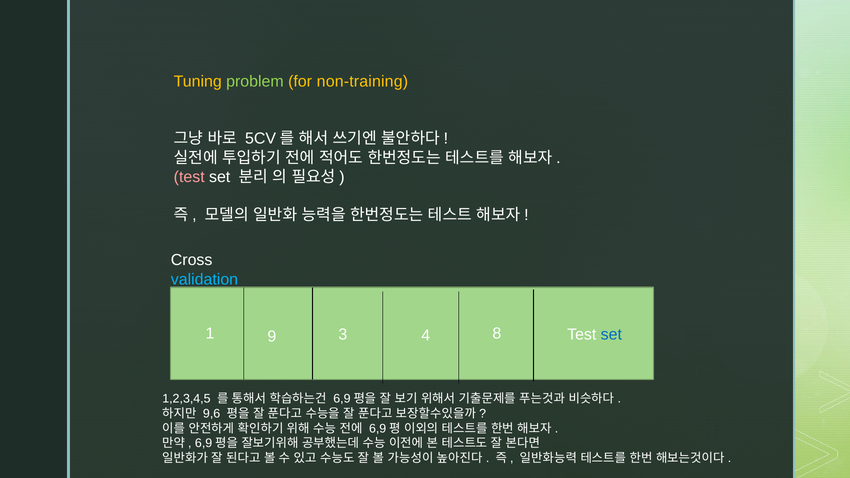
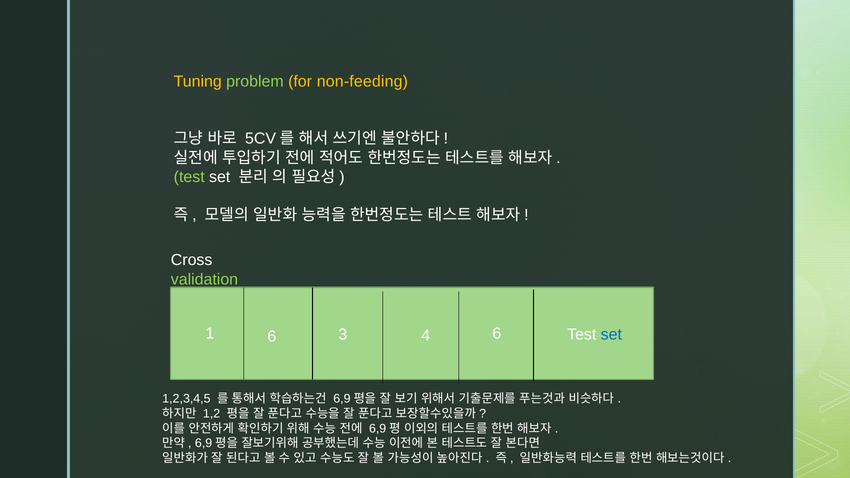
non-training: non-training -> non-feeding
test at (189, 177) colour: pink -> light green
validation colour: light blue -> light green
1 9: 9 -> 6
4 8: 8 -> 6
9,6: 9,6 -> 1,2
